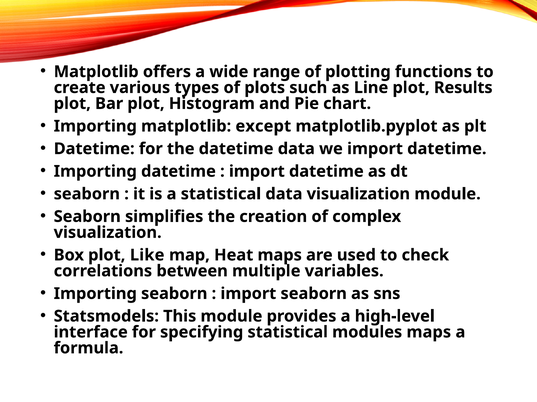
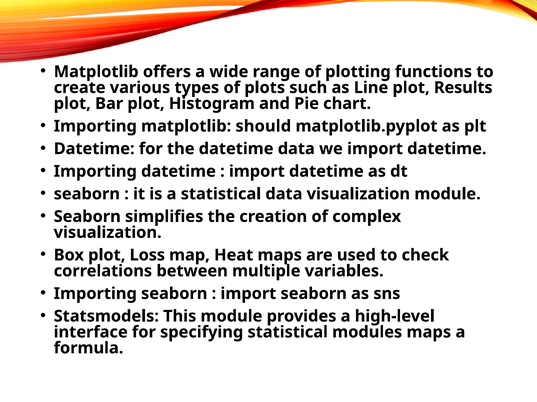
except: except -> should
Like: Like -> Loss
